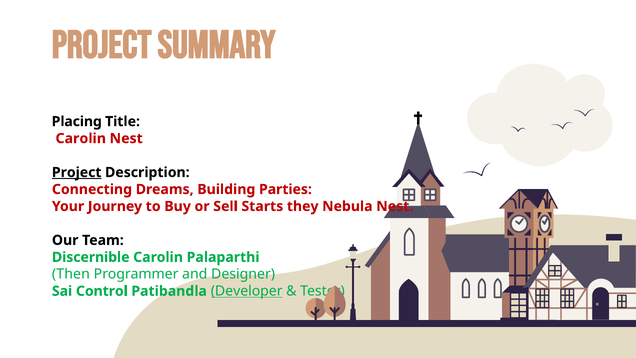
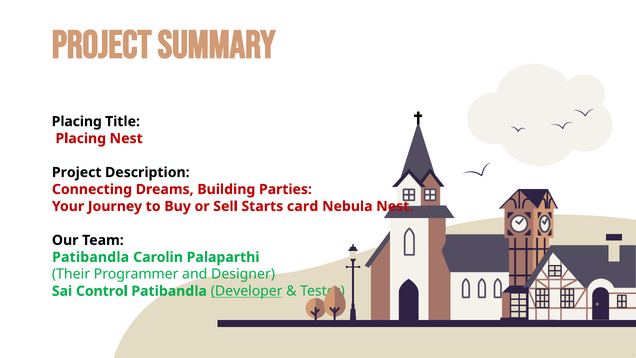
Carolin at (81, 138): Carolin -> Placing
Project at (77, 172) underline: present -> none
they: they -> card
Discernible at (91, 257): Discernible -> Patibandla
Then: Then -> Their
